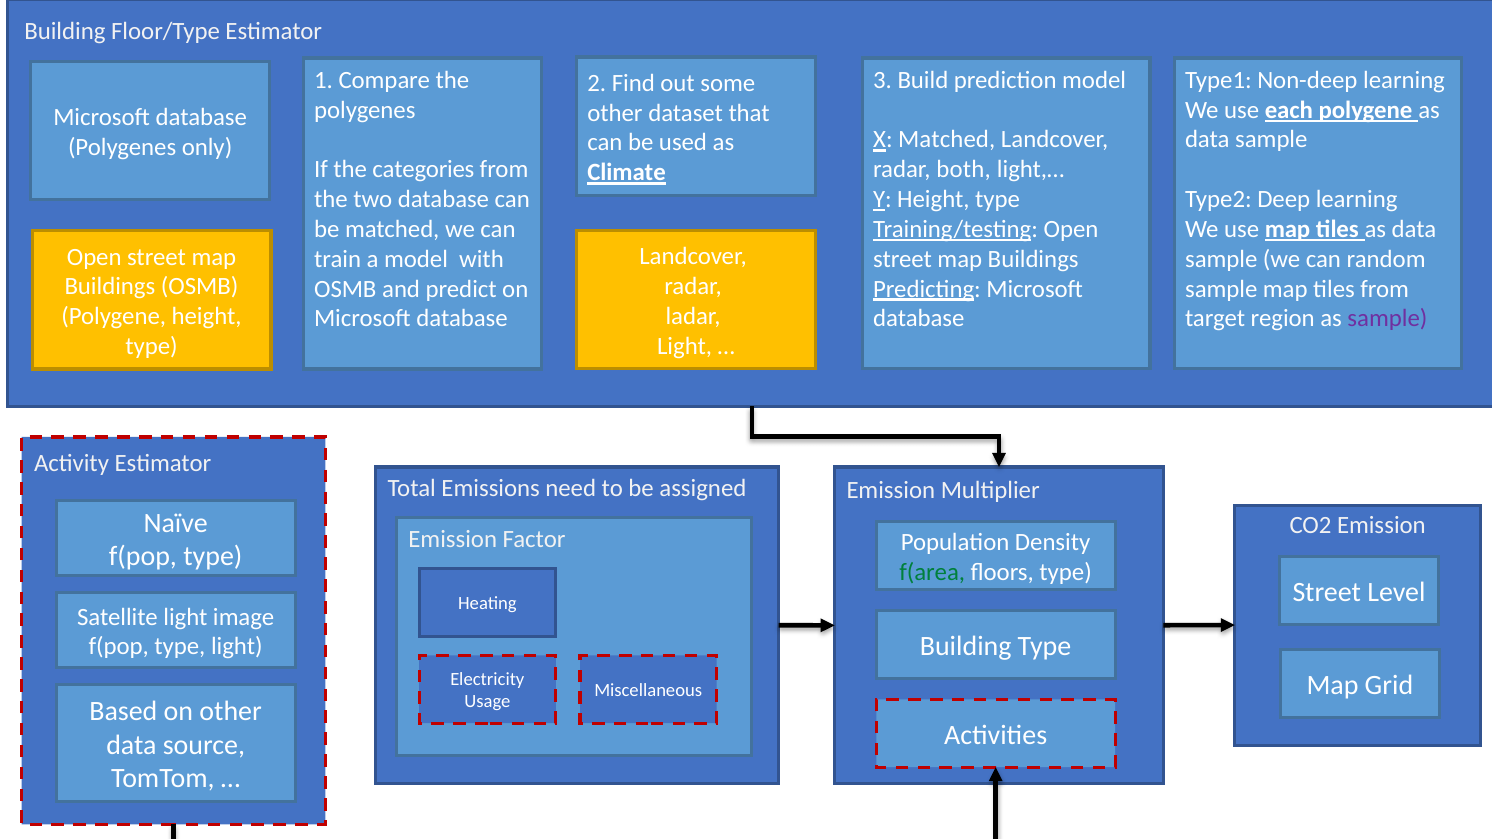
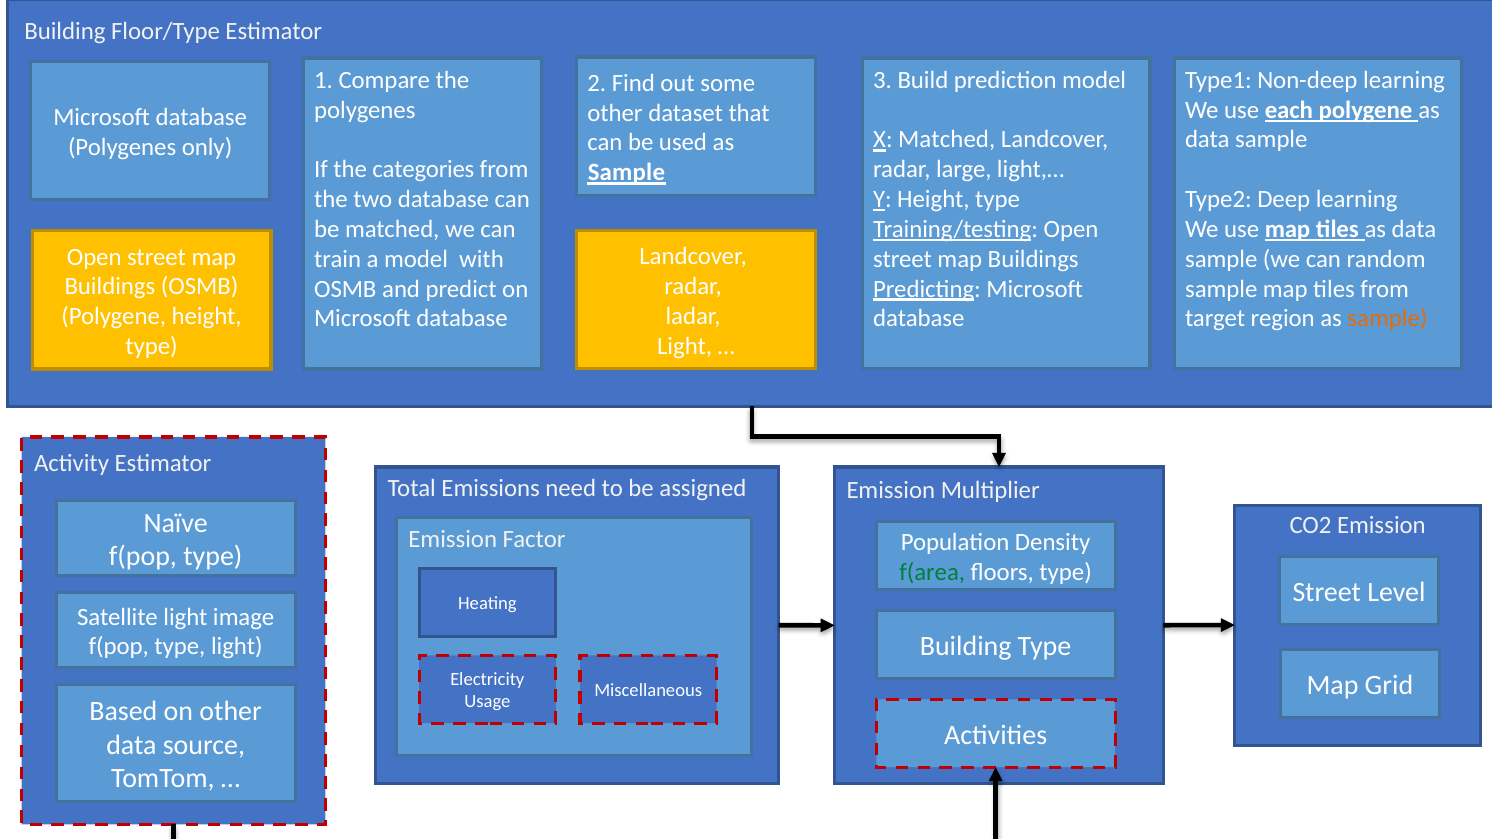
both: both -> large
Climate at (627, 173): Climate -> Sample
sample at (1387, 319) colour: purple -> orange
